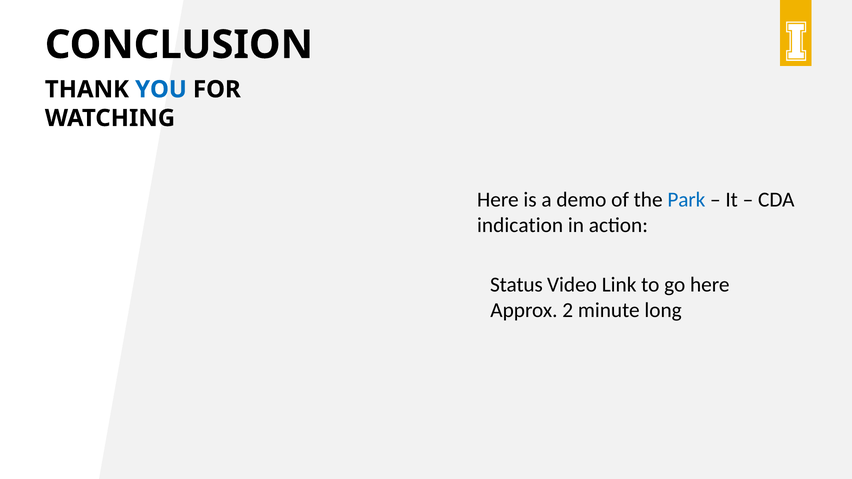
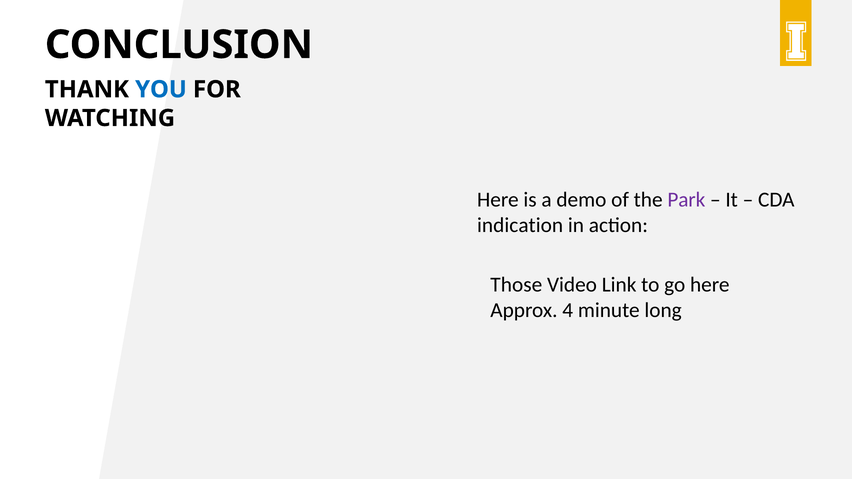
Park colour: blue -> purple
Status: Status -> Those
2: 2 -> 4
